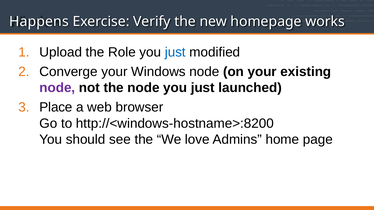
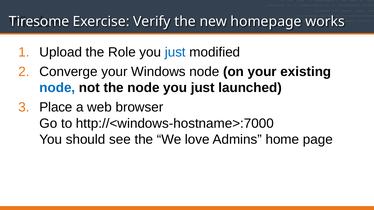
Happens: Happens -> Tiresome
node at (57, 88) colour: purple -> blue
http://<windows-hostname>:8200: http://<windows-hostname>:8200 -> http://<windows-hostname>:7000
